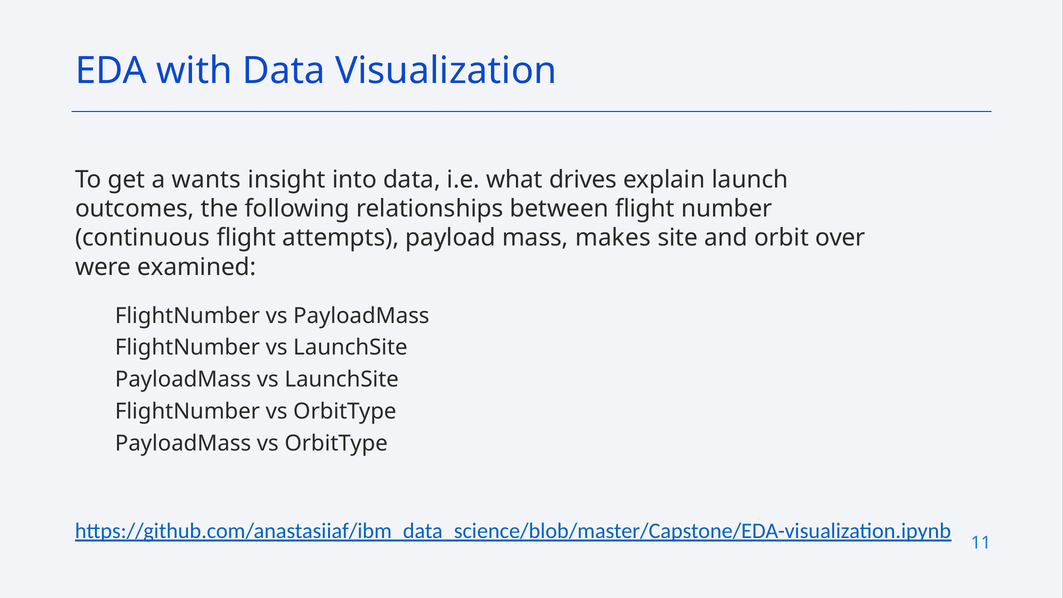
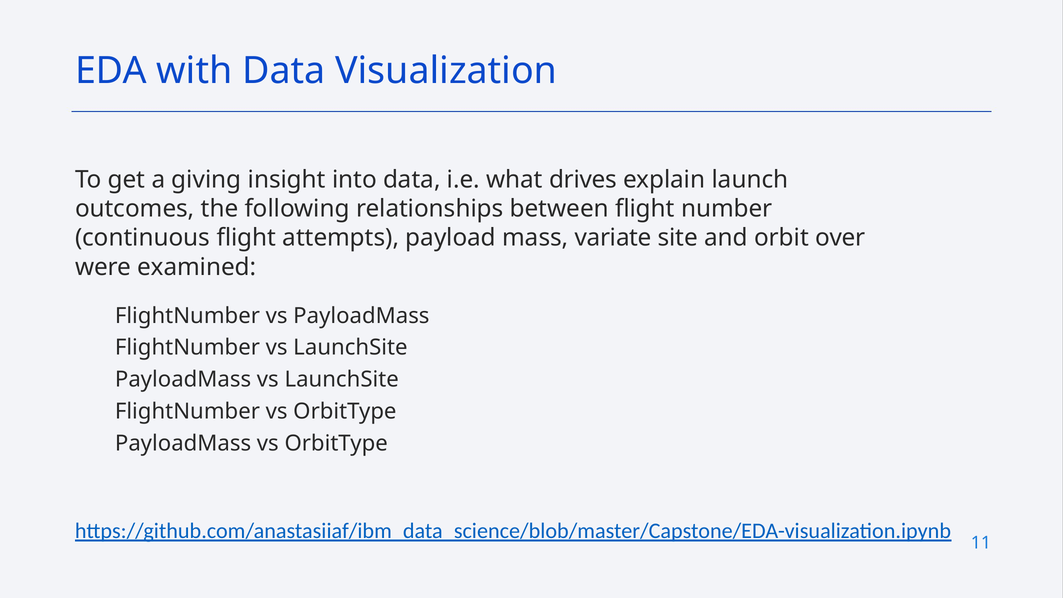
wants: wants -> giving
makes: makes -> variate
